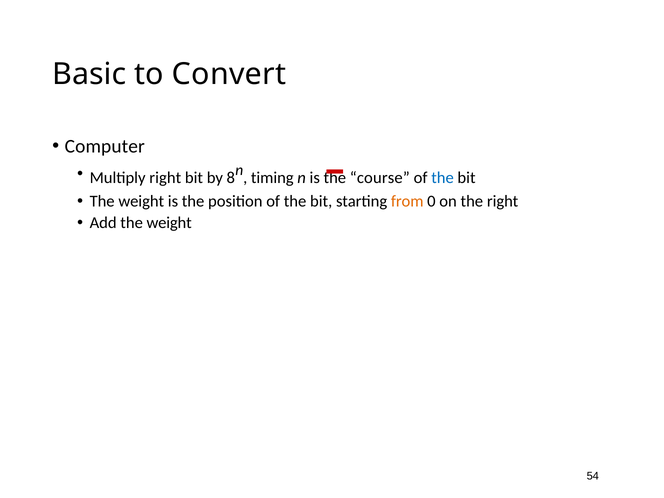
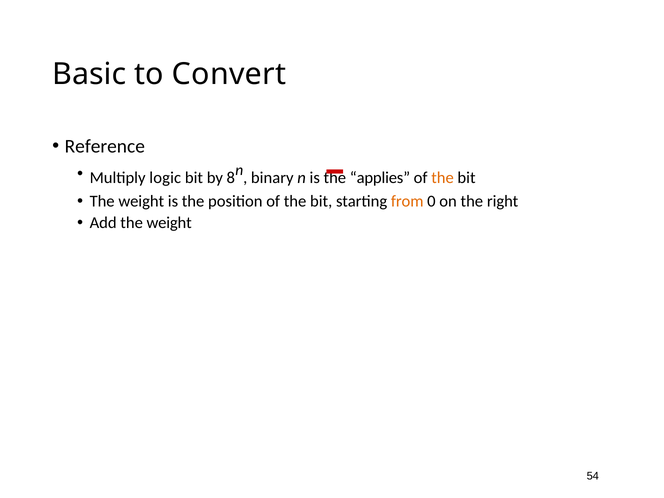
Computer: Computer -> Reference
Multiply right: right -> logic
timing: timing -> binary
course: course -> applies
the at (443, 178) colour: blue -> orange
